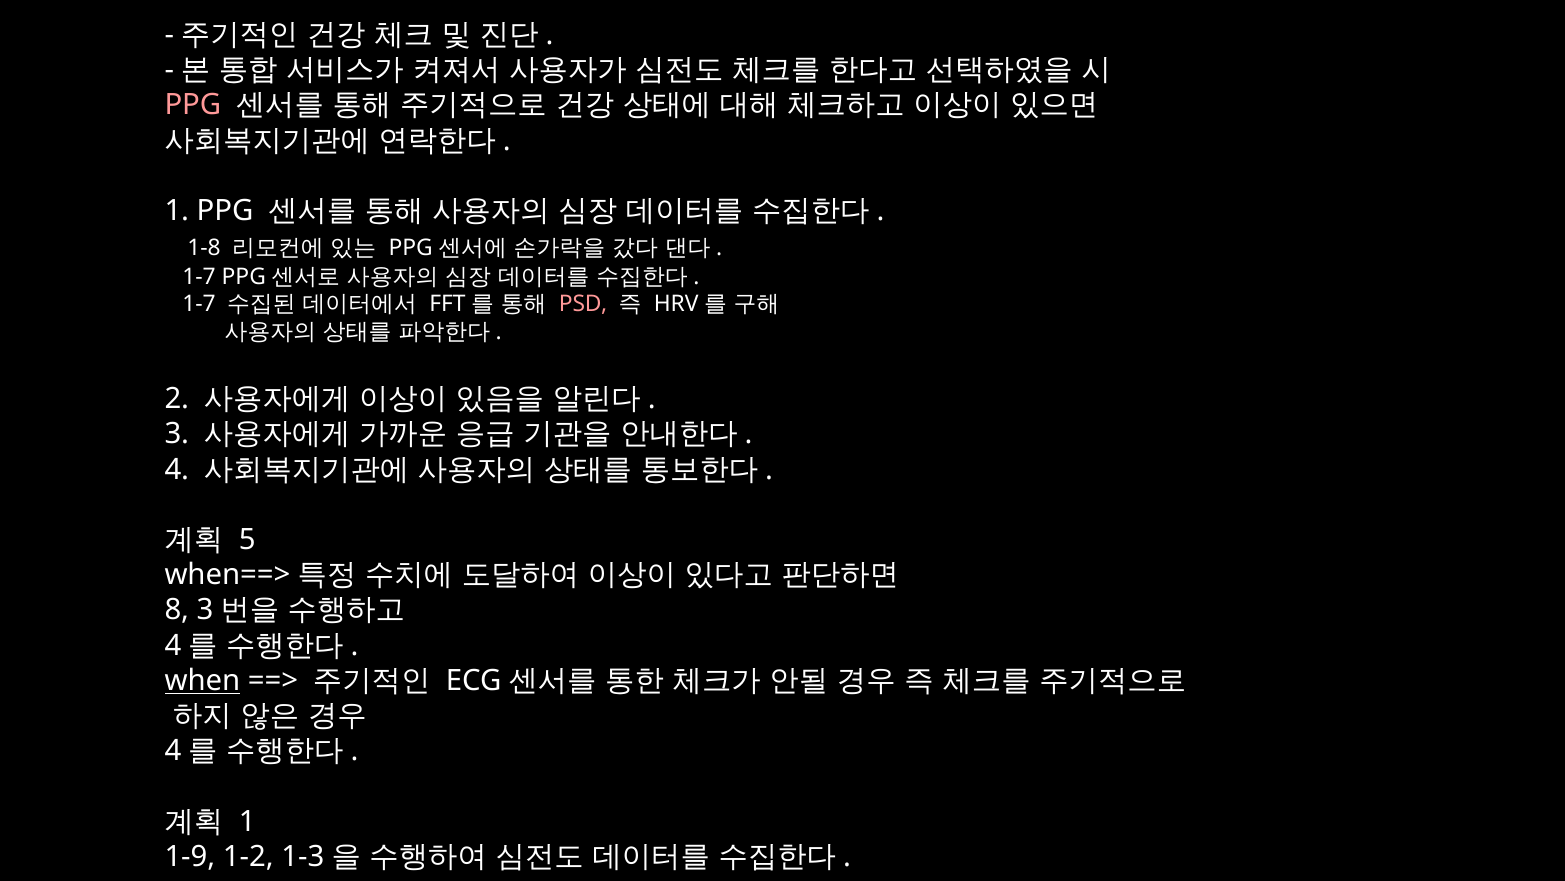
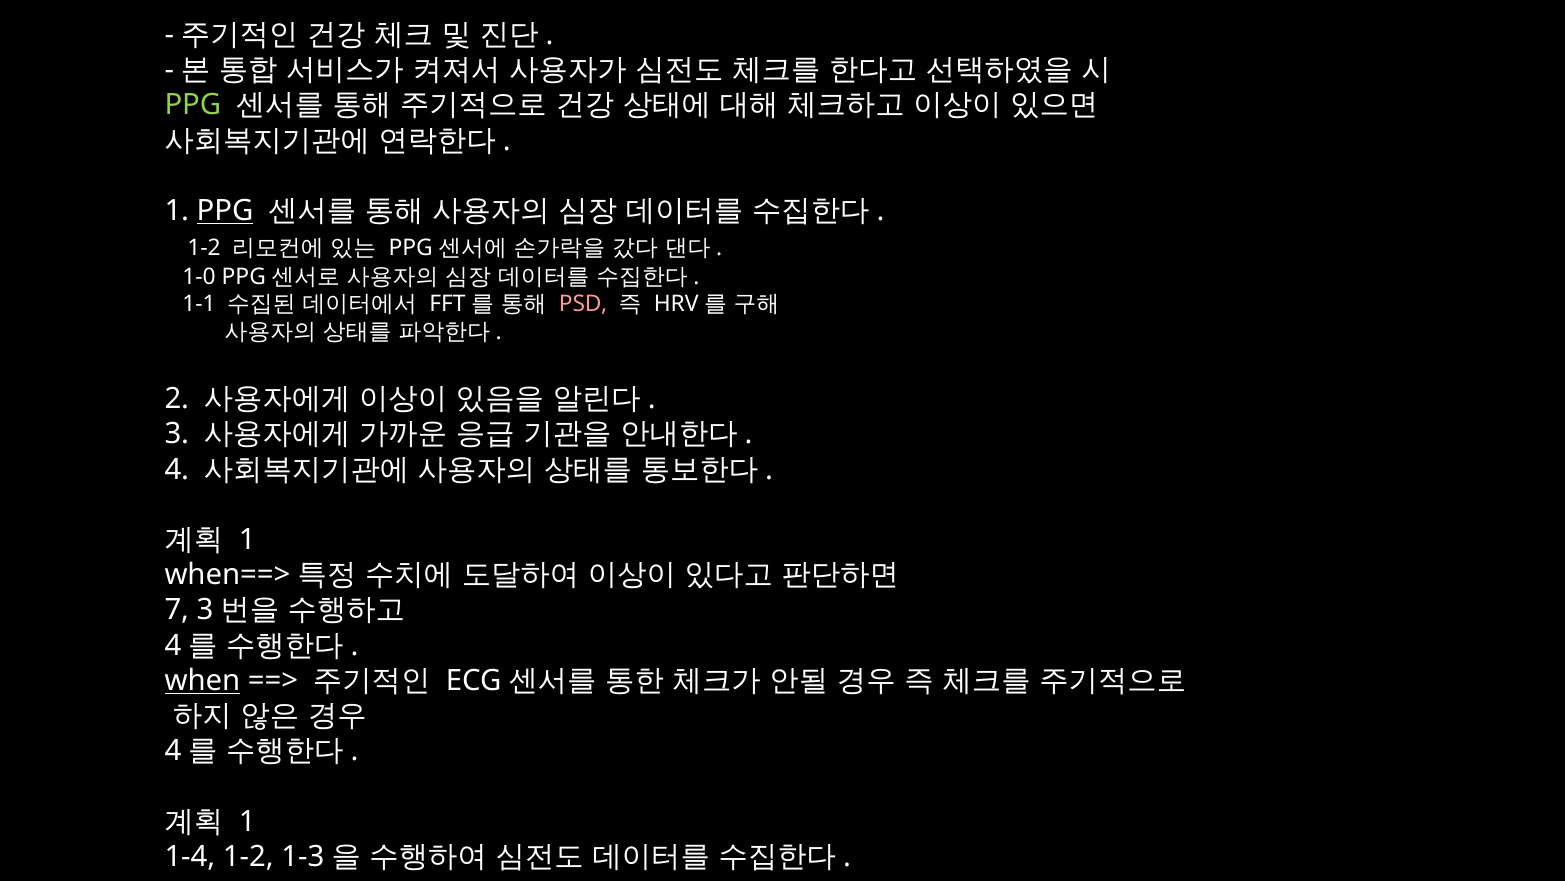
PPG at (193, 105) colour: pink -> light green
PPG at (225, 211) underline: none -> present
1-8 at (204, 248): 1-8 -> 1-2
1-7 at (199, 277): 1-7 -> 1-0
1-7 at (199, 304): 1-7 -> 1-1
5 at (247, 539): 5 -> 1
8: 8 -> 7
1-9: 1-9 -> 1-4
